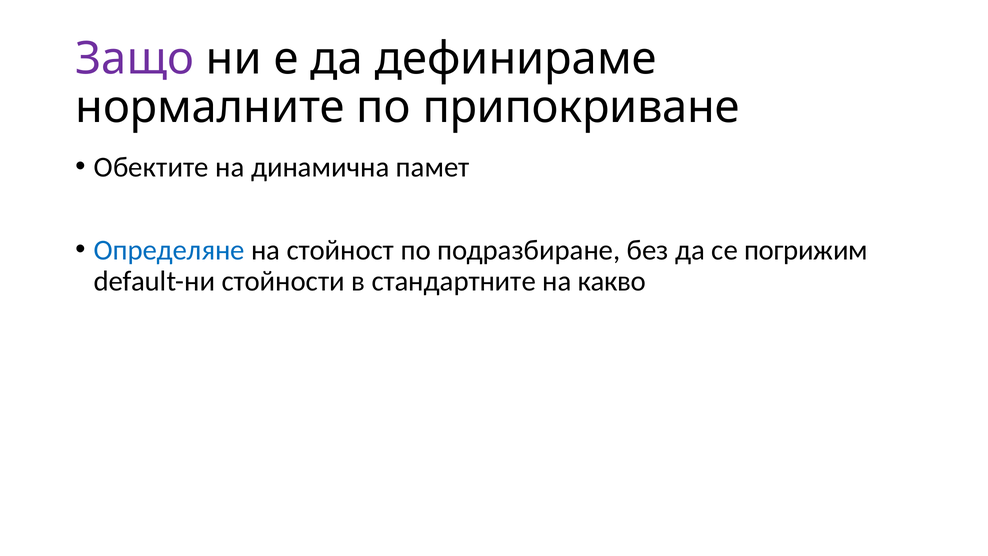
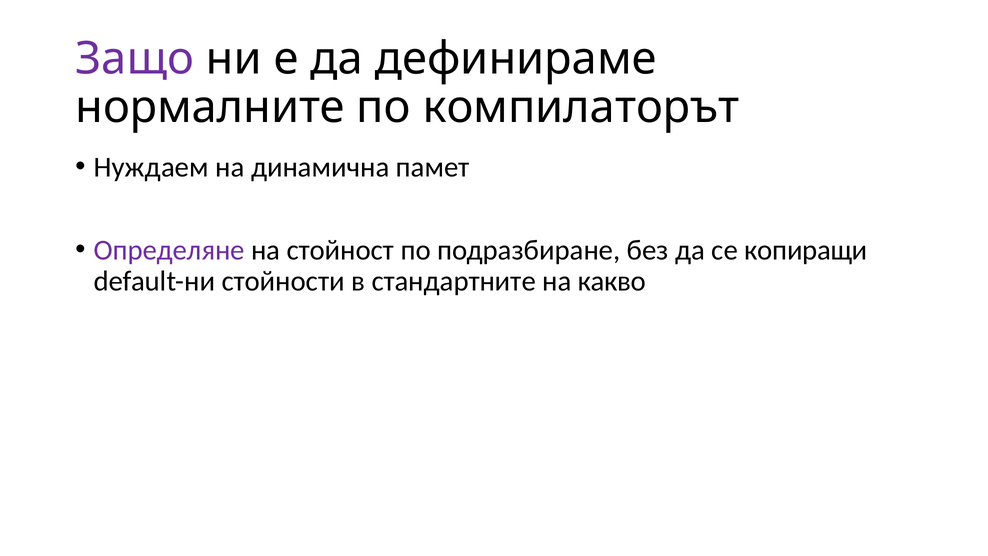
припокриване: припокриване -> компилаторът
Обектите: Обектите -> Нуждаем
Определяне colour: blue -> purple
погрижим: погрижим -> копиращи
